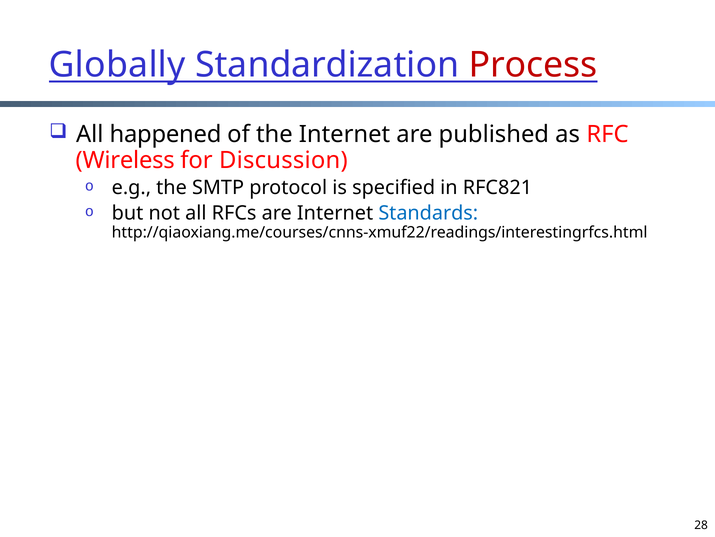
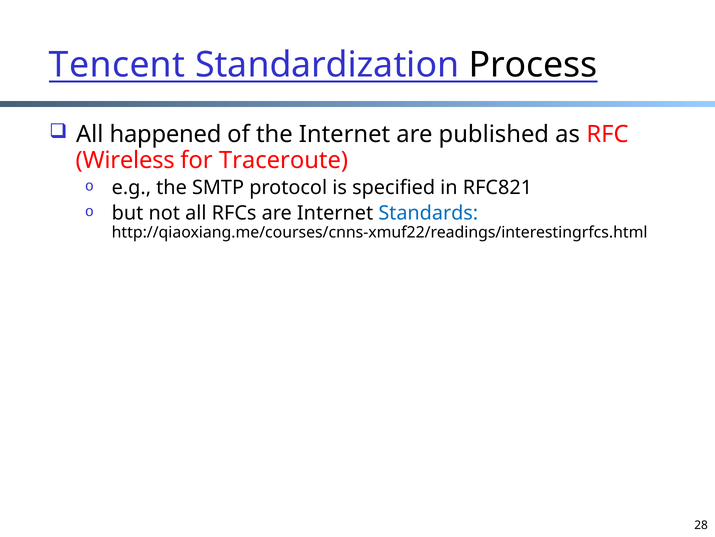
Globally: Globally -> Tencent
Process colour: red -> black
Discussion: Discussion -> Traceroute
